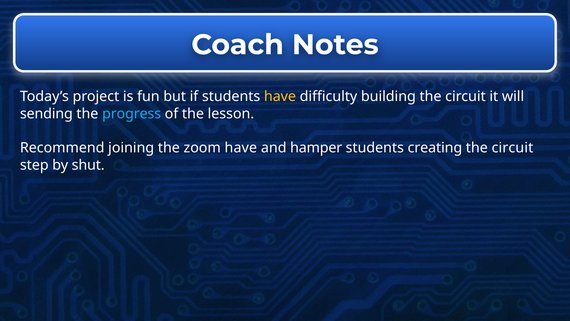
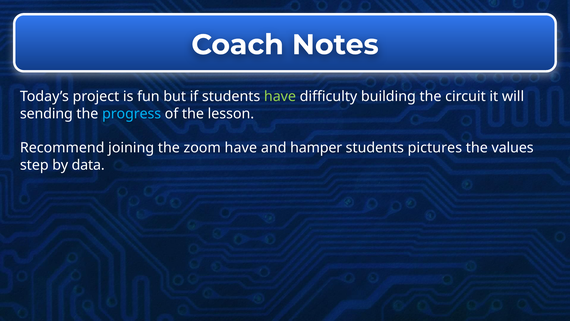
have at (280, 96) colour: yellow -> light green
creating: creating -> pictures
circuit at (512, 148): circuit -> values
shut: shut -> data
